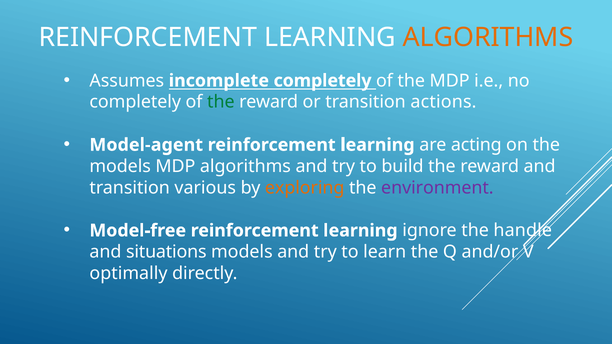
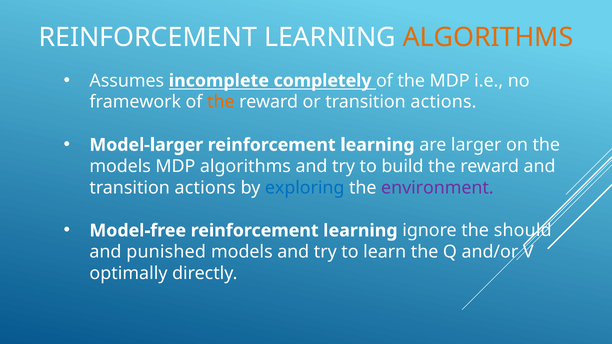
completely at (135, 102): completely -> framework
the at (221, 102) colour: green -> orange
Model-agent: Model-agent -> Model-larger
acting: acting -> larger
various at (205, 188): various -> actions
exploring colour: orange -> blue
handle: handle -> should
situations: situations -> punished
